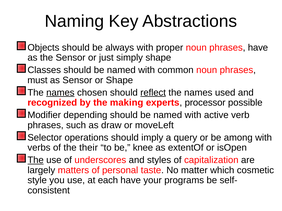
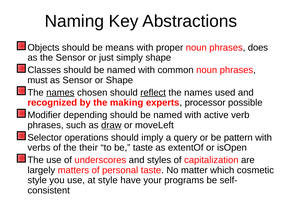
always: always -> means
phrases have: have -> does
draw underline: none -> present
among: among -> pattern
be knee: knee -> taste
The at (36, 160) underline: present -> none
at each: each -> style
